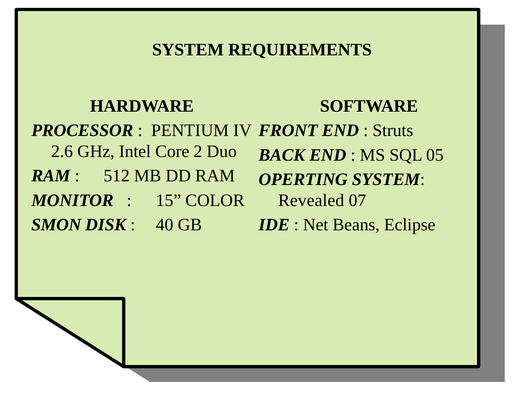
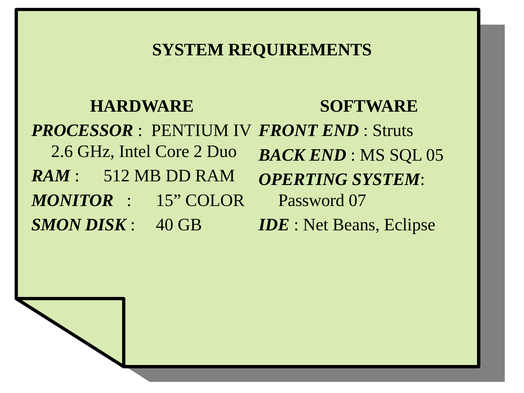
Revealed: Revealed -> Password
